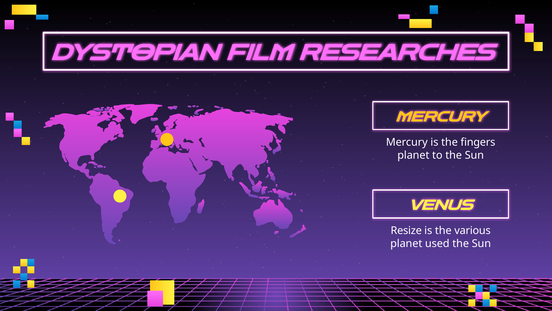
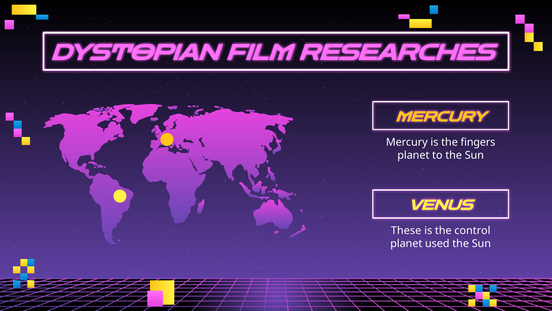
Resize: Resize -> These
various: various -> control
